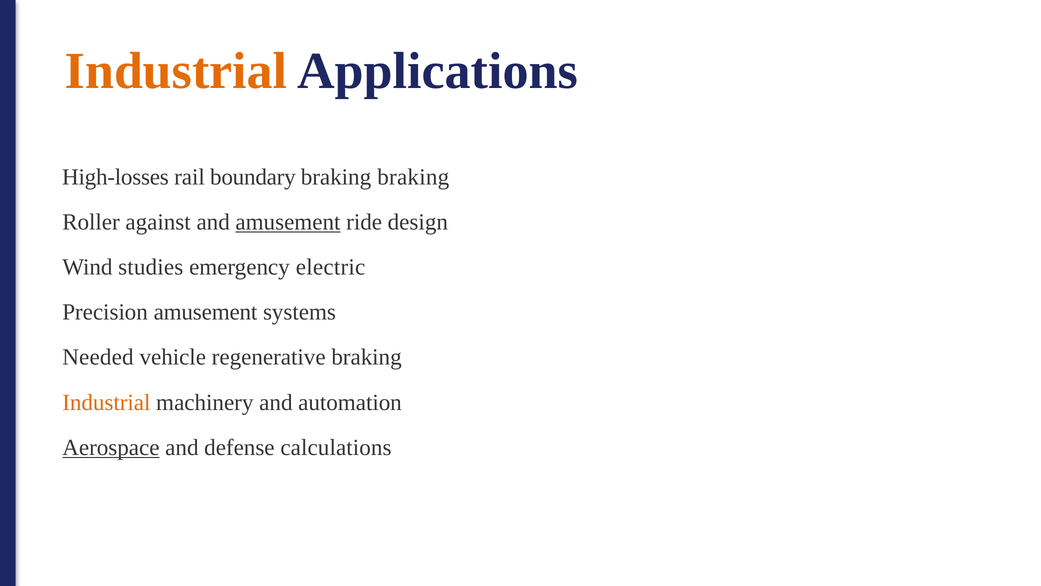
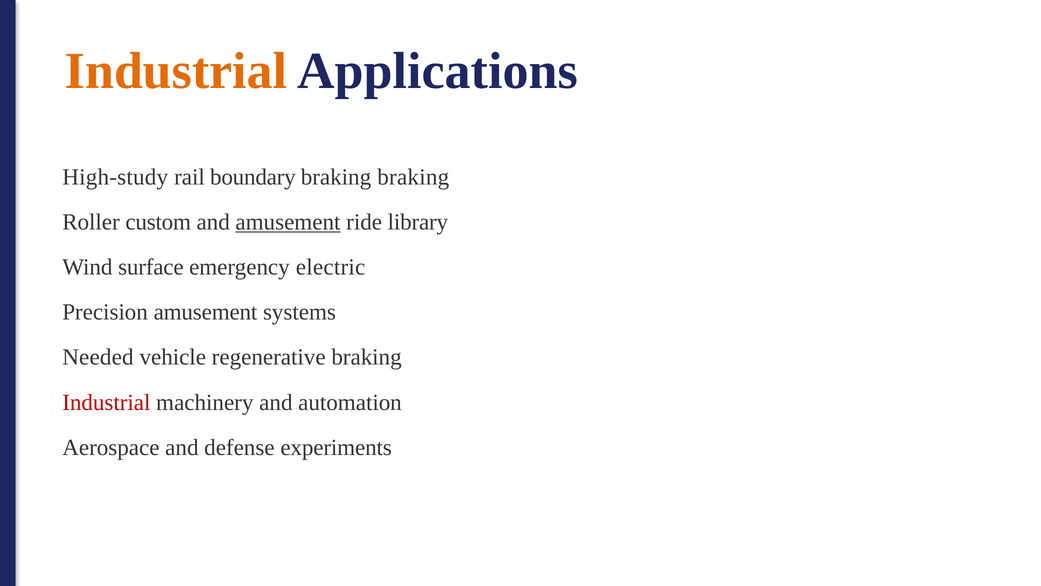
High-losses: High-losses -> High-study
against: against -> custom
design: design -> library
studies: studies -> surface
Industrial at (106, 402) colour: orange -> red
Aerospace underline: present -> none
calculations: calculations -> experiments
